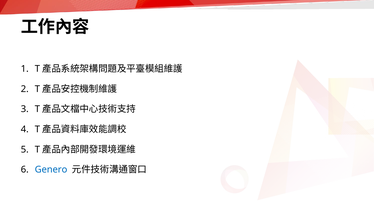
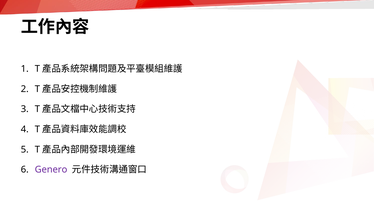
Genero colour: blue -> purple
